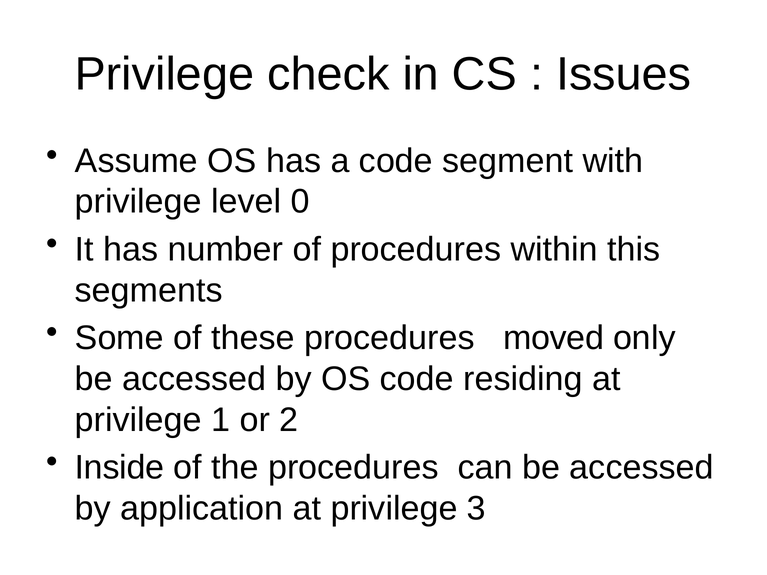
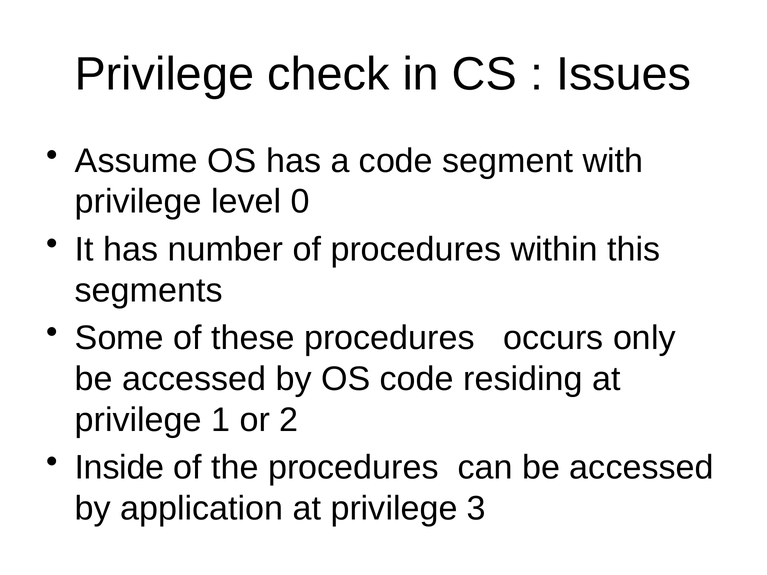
moved: moved -> occurs
